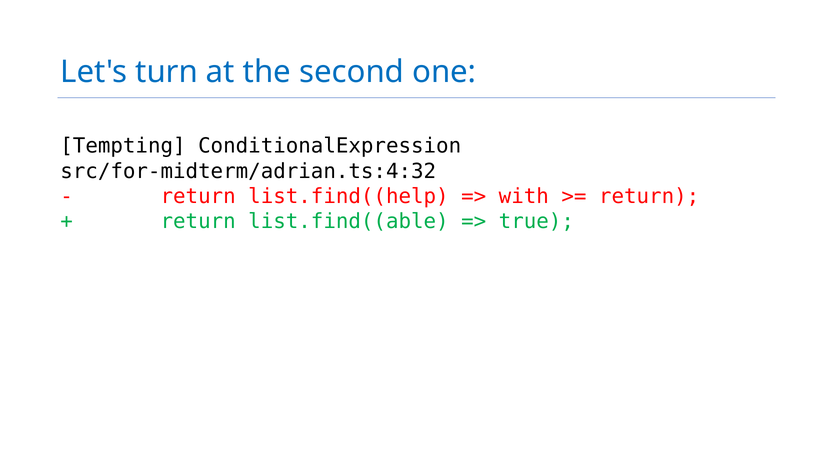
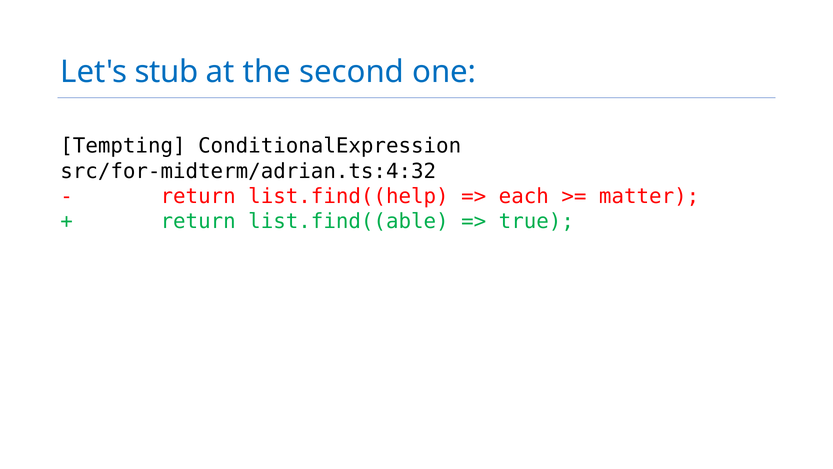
turn: turn -> stub
with: with -> each
return at (649, 196): return -> matter
